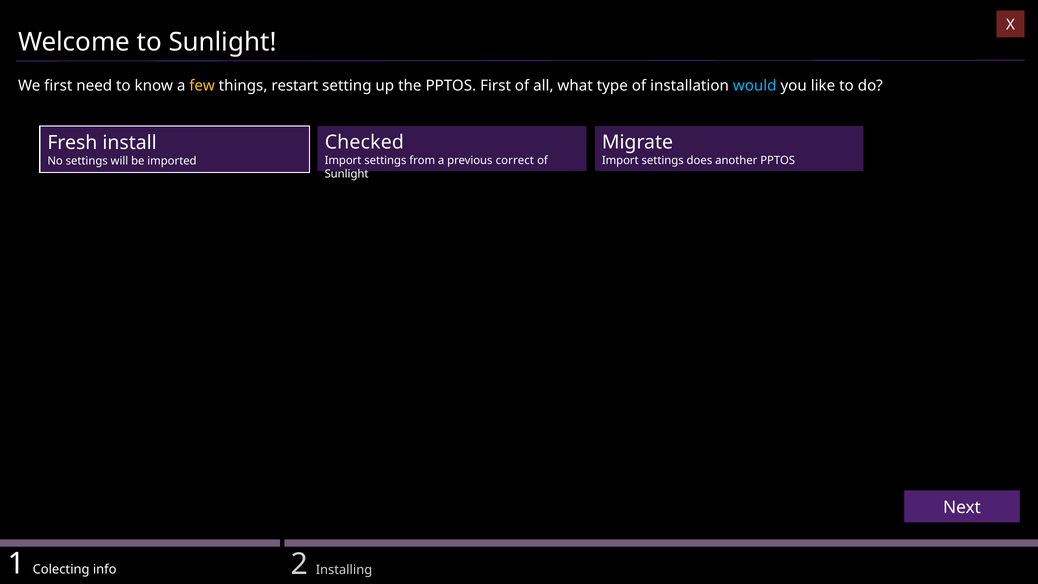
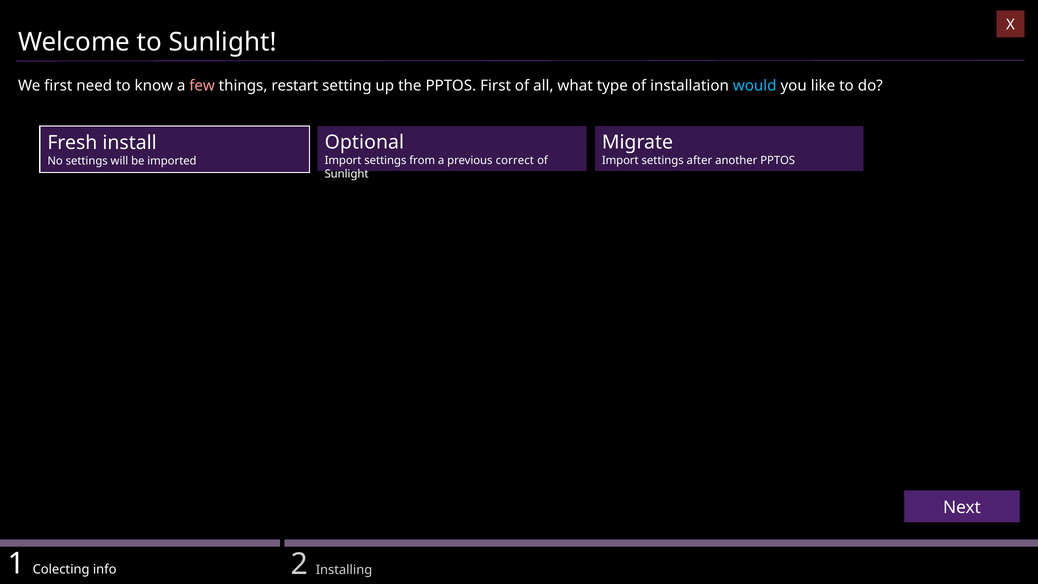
few colour: yellow -> pink
Checked: Checked -> Optional
does: does -> after
